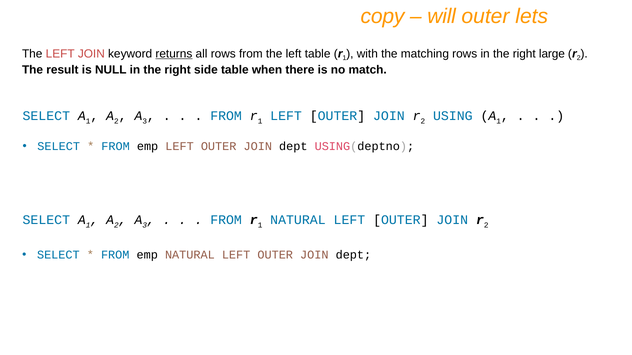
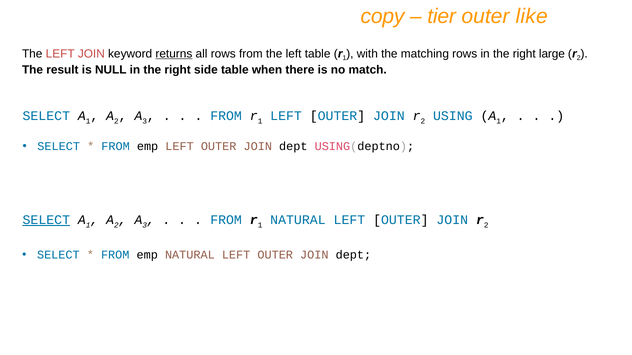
will: will -> tier
lets: lets -> like
SELECT at (46, 220) underline: none -> present
